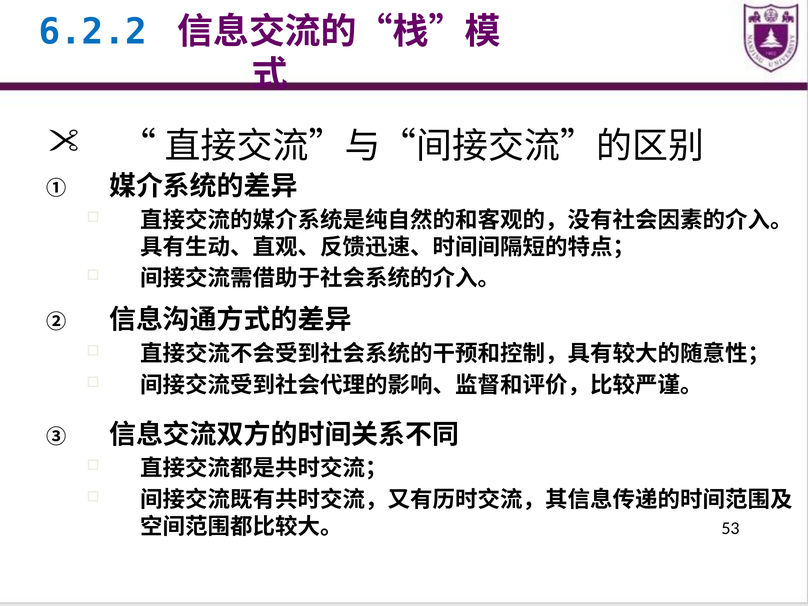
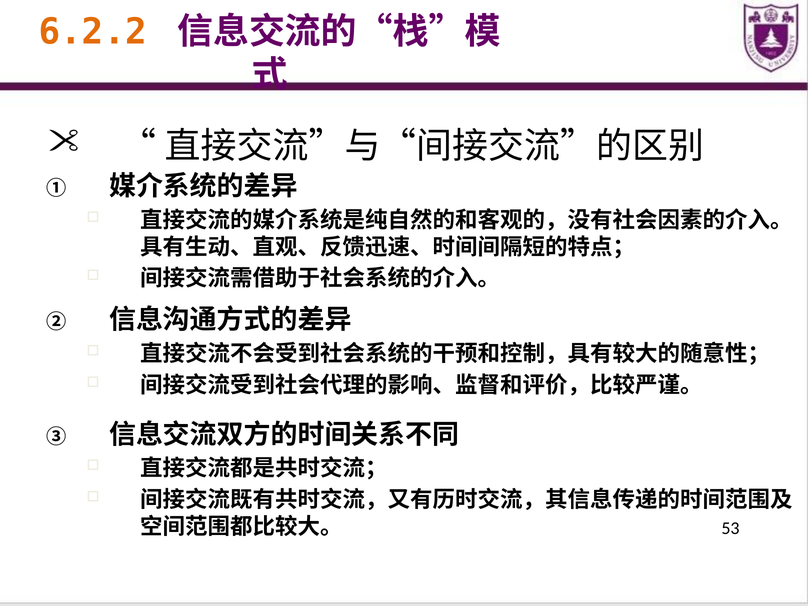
6.2.2 colour: blue -> orange
